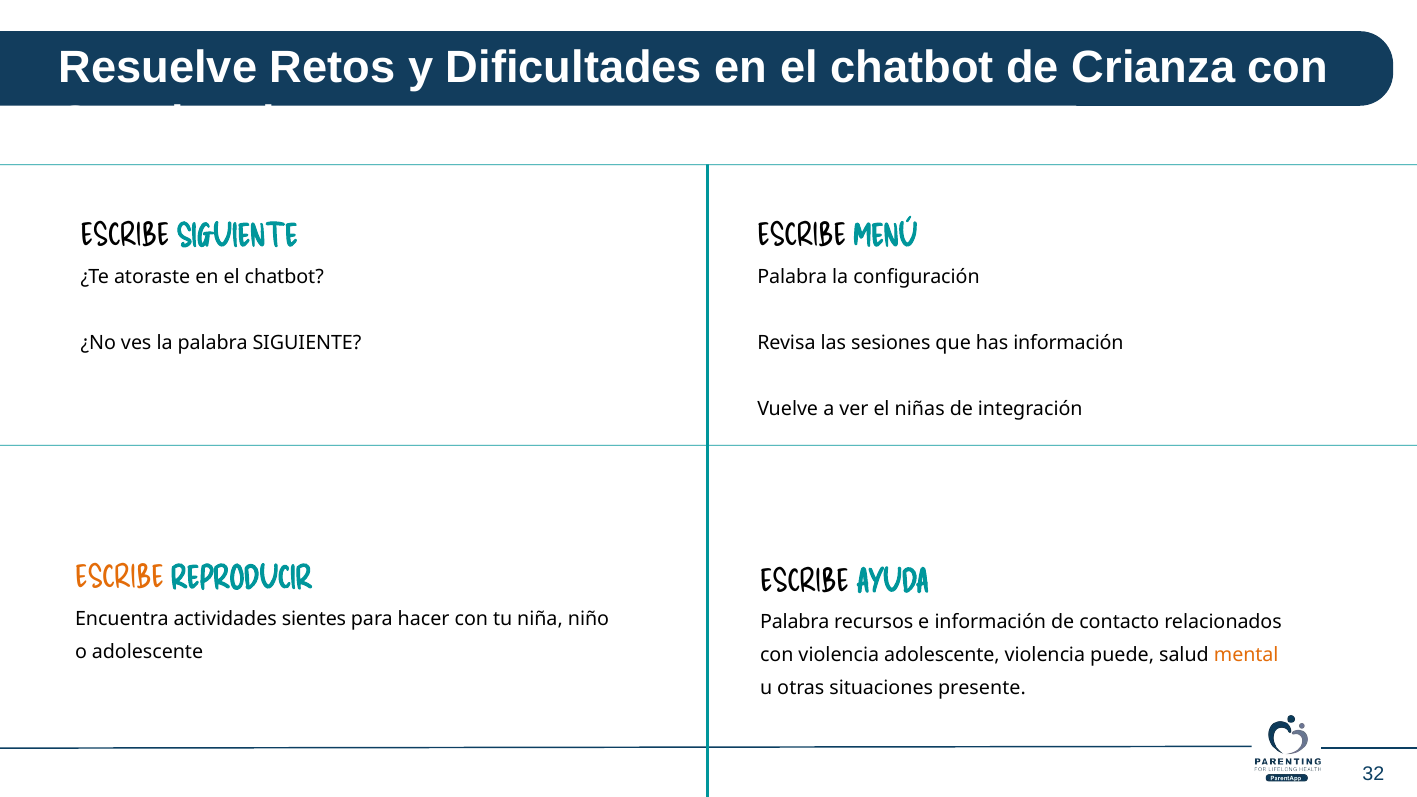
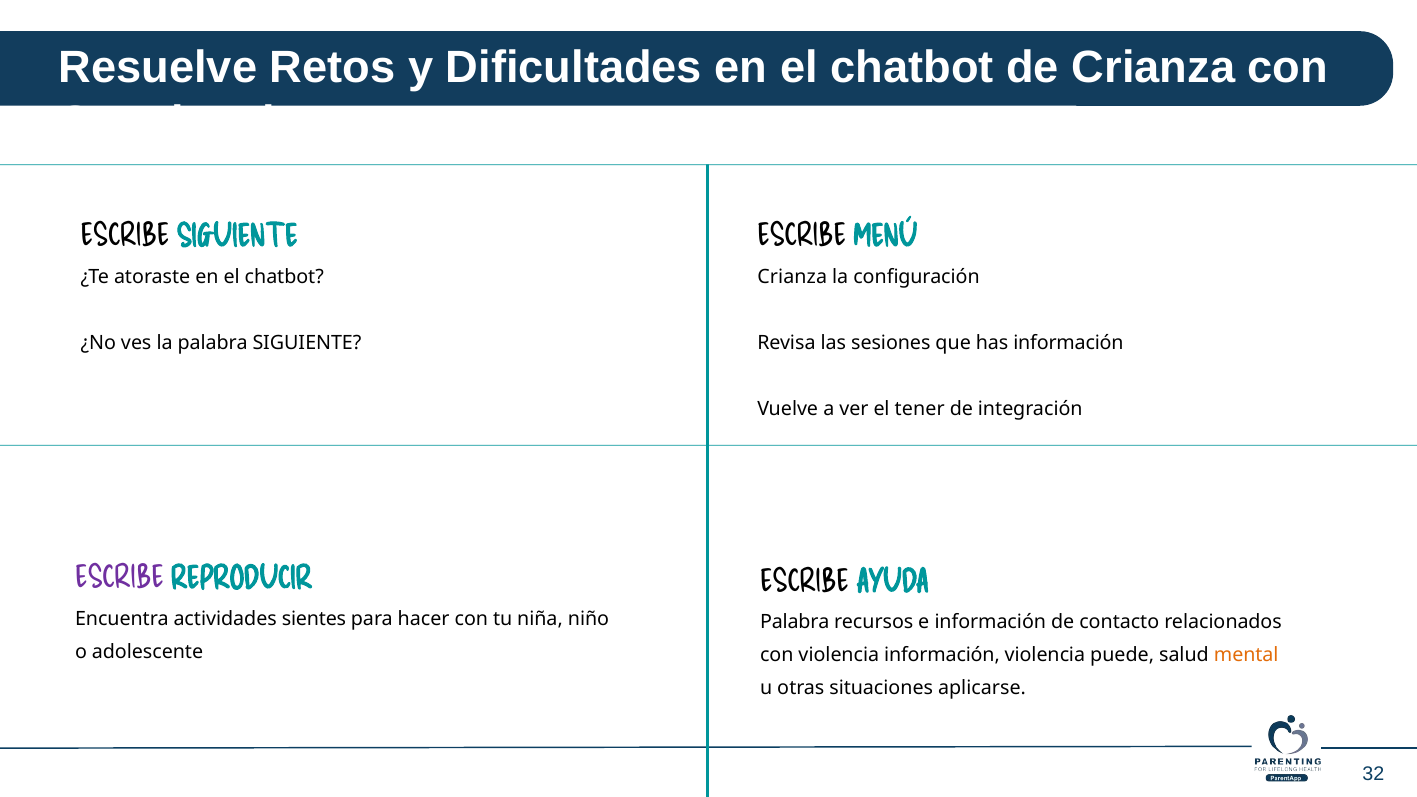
Palabra at (792, 277): Palabra -> Crianza
niñas: niñas -> tener
ESCRIBE at (119, 579) colour: orange -> purple
violencia adolescente: adolescente -> información
presente: presente -> aplicarse
